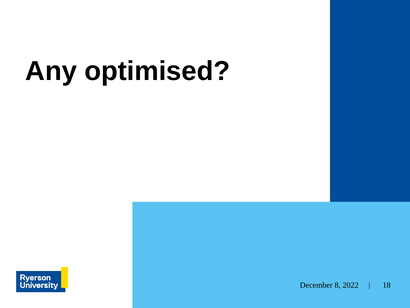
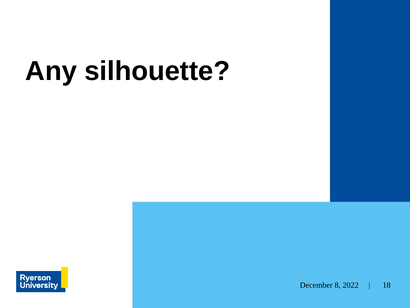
optimised: optimised -> silhouette
